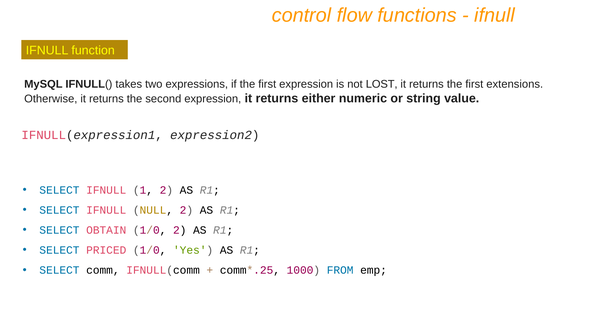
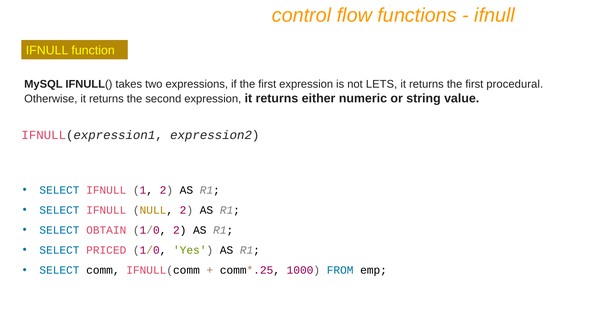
LOST: LOST -> LETS
extensions: extensions -> procedural
